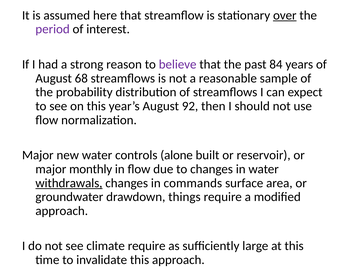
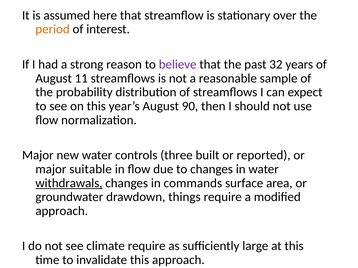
over underline: present -> none
period colour: purple -> orange
84: 84 -> 32
68: 68 -> 11
92: 92 -> 90
alone: alone -> three
reservoir: reservoir -> reported
monthly: monthly -> suitable
